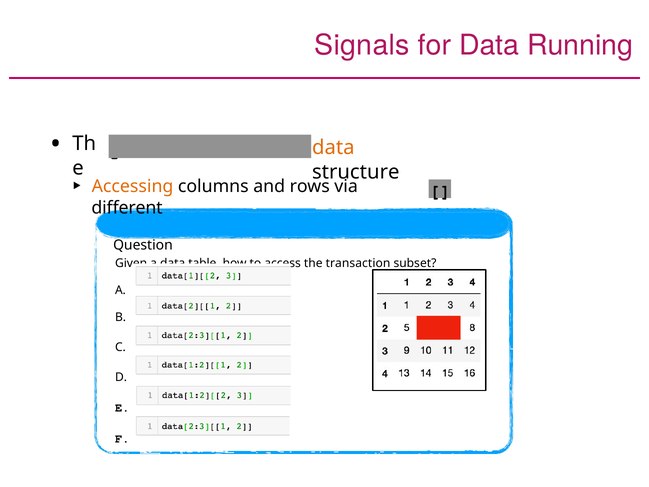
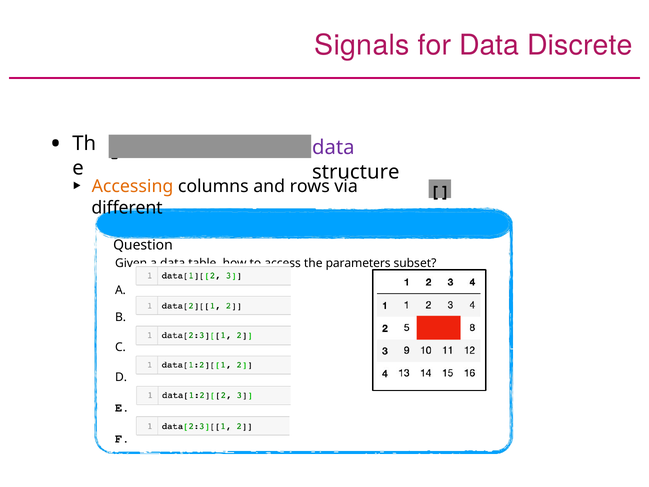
Running: Running -> Discrete
data at (333, 147) colour: orange -> purple
transaction: transaction -> parameters
